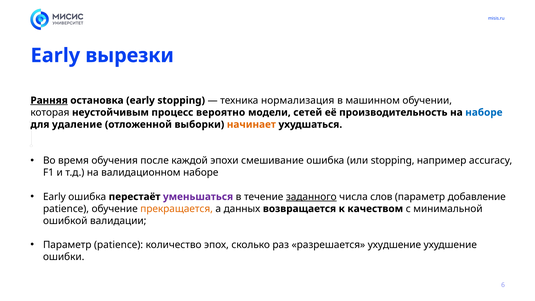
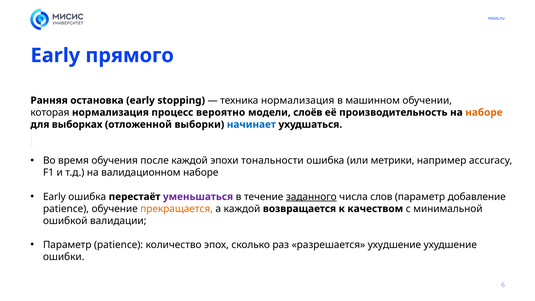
вырезки: вырезки -> прямого
Ранняя underline: present -> none
которая неустойчивым: неустойчивым -> нормализация
сетей: сетей -> слоёв
наборе at (484, 112) colour: blue -> orange
удаление: удаление -> выборках
начинает colour: orange -> blue
смешивание: смешивание -> тональности
или stopping: stopping -> метрики
а данных: данных -> каждой
